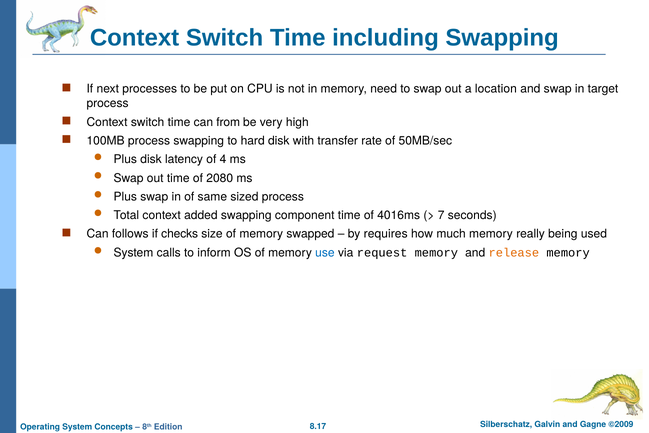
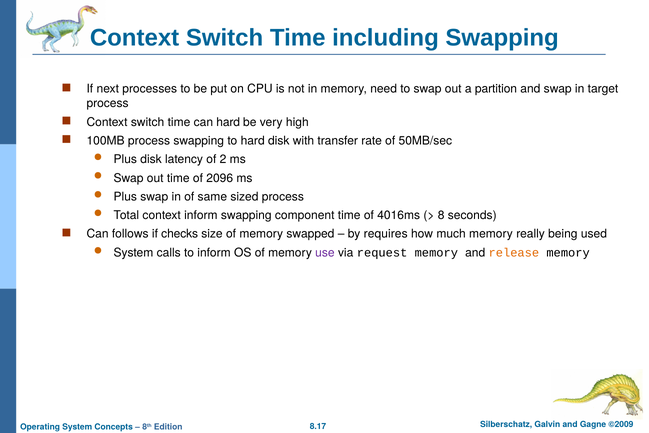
location: location -> partition
can from: from -> hard
4: 4 -> 2
2080: 2080 -> 2096
context added: added -> inform
7: 7 -> 8
use colour: blue -> purple
